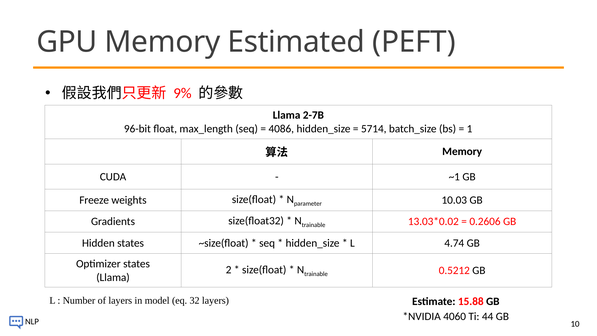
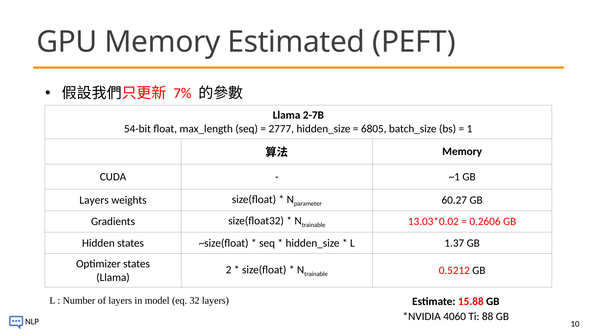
9%: 9% -> 7%
96-bit: 96-bit -> 54-bit
4086: 4086 -> 2777
5714: 5714 -> 6805
Freeze at (94, 200): Freeze -> Layers
10.03: 10.03 -> 60.27
4.74: 4.74 -> 1.37
44: 44 -> 88
